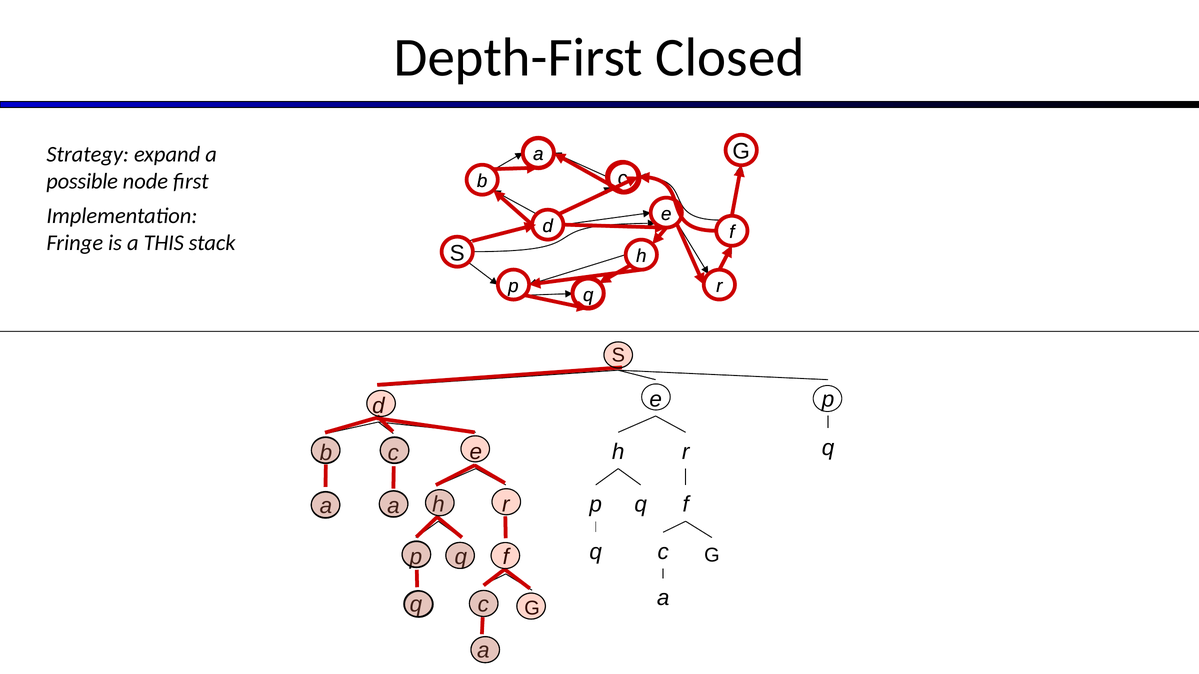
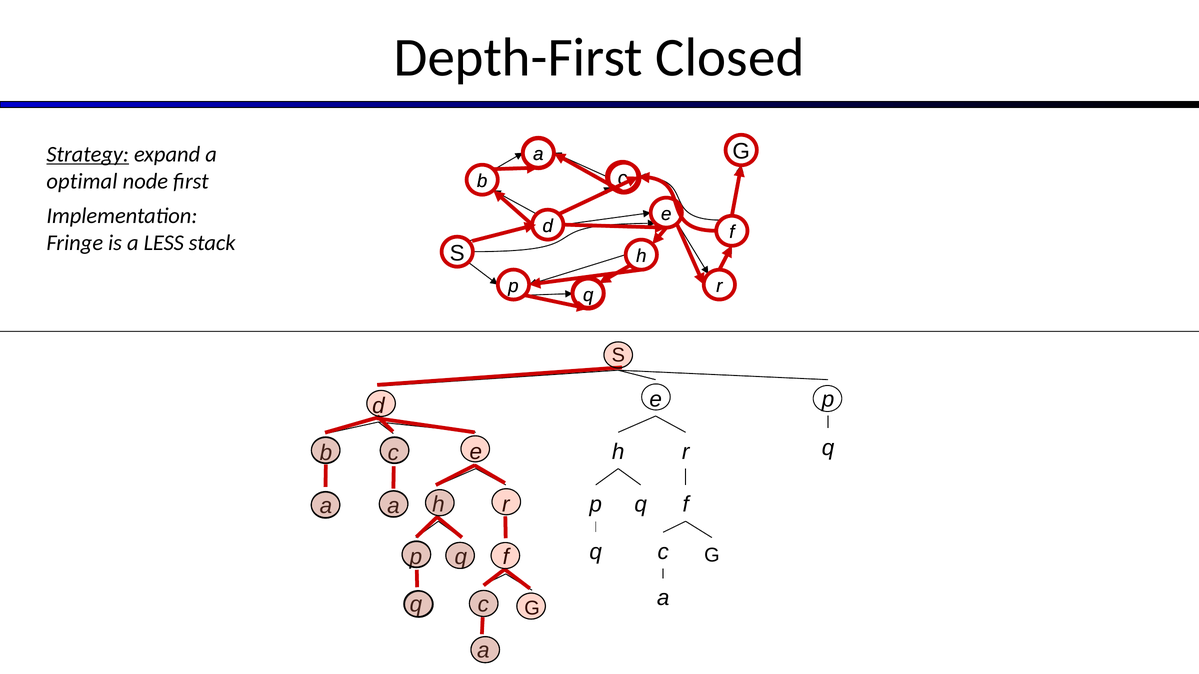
Strategy underline: none -> present
possible: possible -> optimal
THIS: THIS -> LESS
